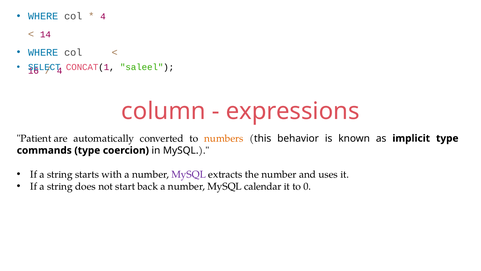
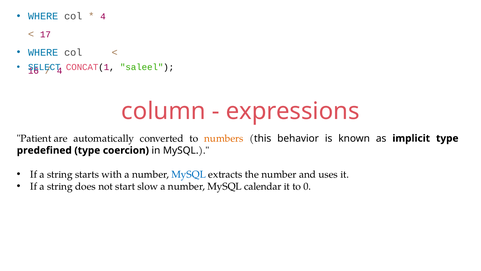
14: 14 -> 17
commands: commands -> predefined
MySQL at (189, 174) colour: purple -> blue
back: back -> slow
